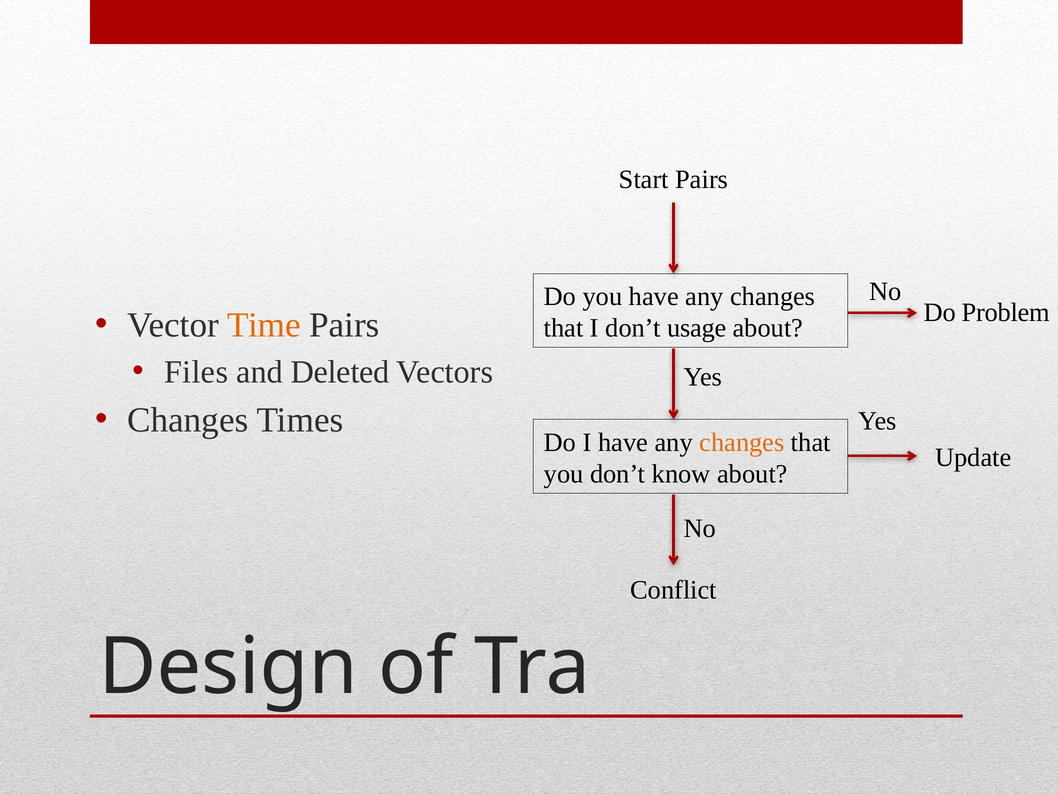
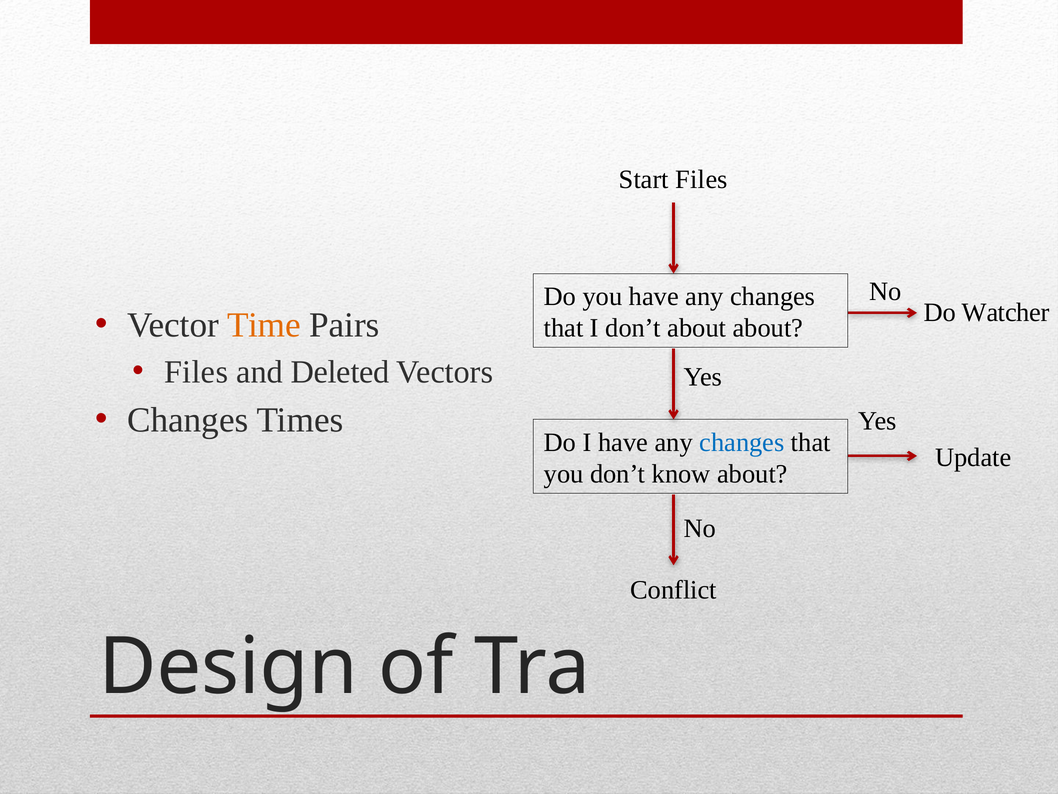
Start Pairs: Pairs -> Files
Problem: Problem -> Watcher
don’t usage: usage -> about
changes at (742, 442) colour: orange -> blue
